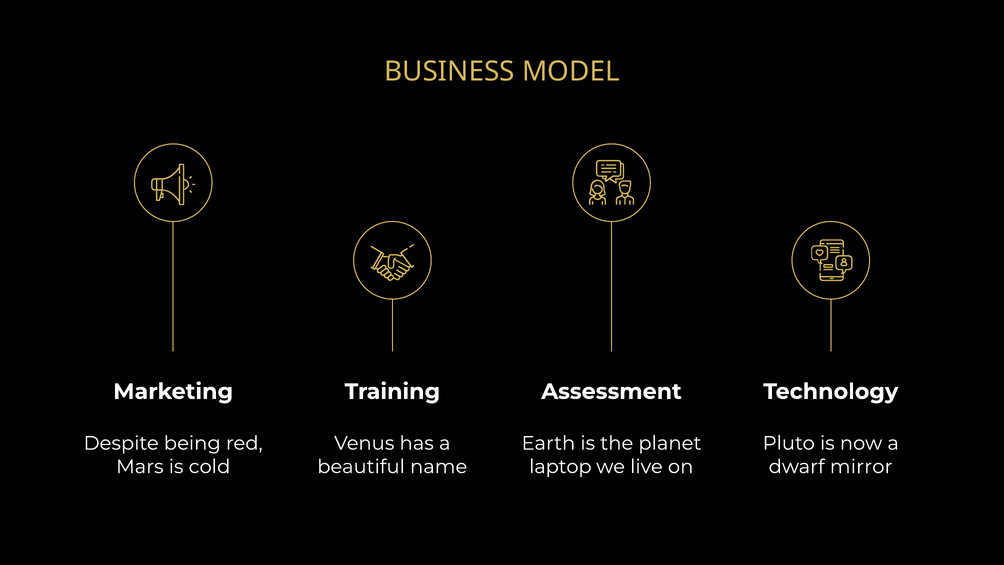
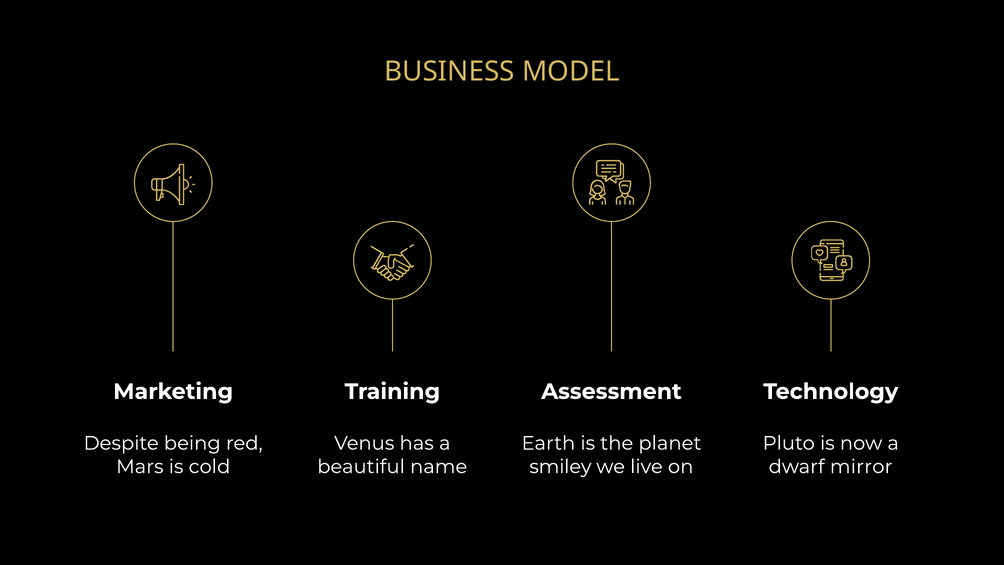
laptop: laptop -> smiley
